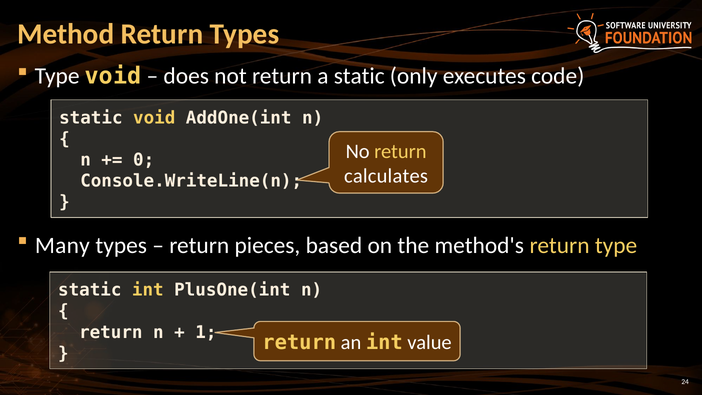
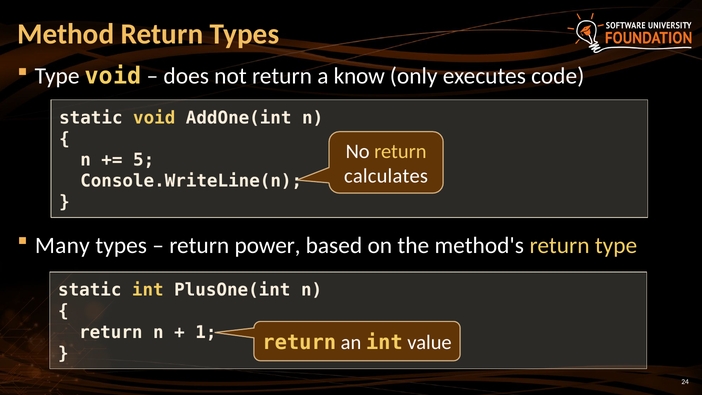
a static: static -> know
0: 0 -> 5
pieces: pieces -> power
